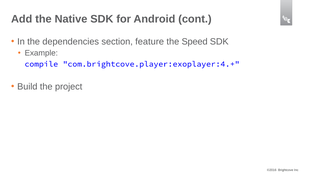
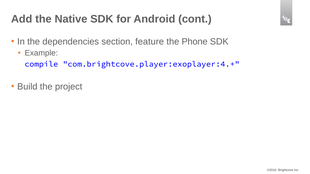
Speed: Speed -> Phone
